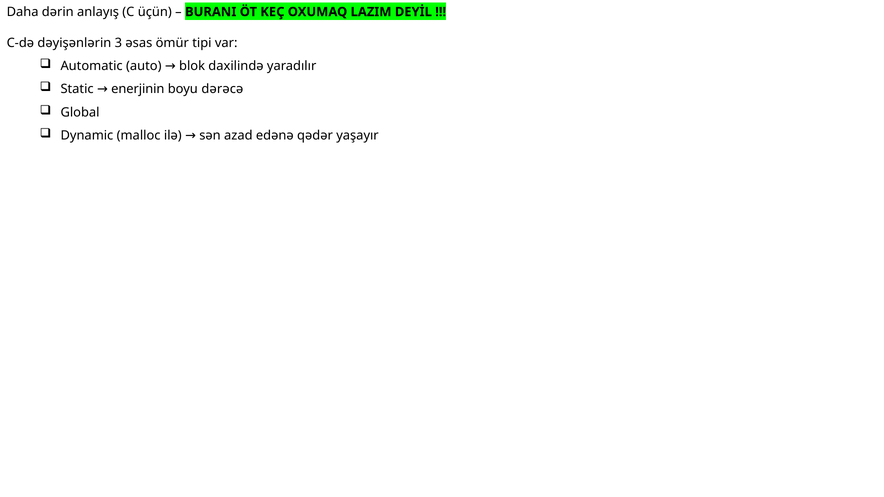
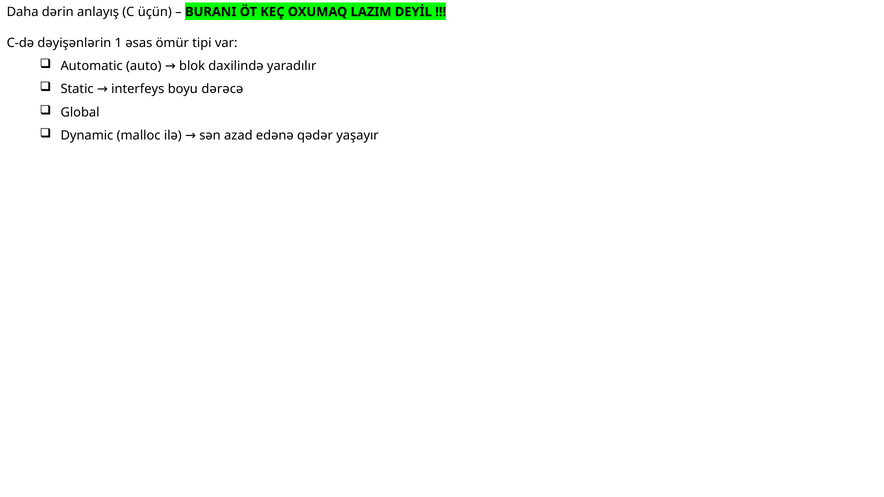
3: 3 -> 1
enerjinin: enerjinin -> interfeys
